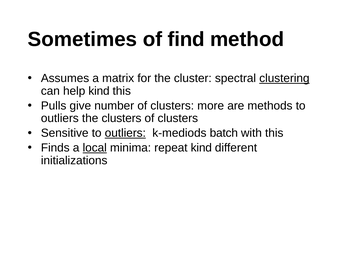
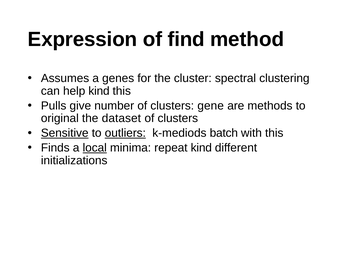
Sometimes: Sometimes -> Expression
matrix: matrix -> genes
clustering underline: present -> none
more: more -> gene
outliers at (60, 118): outliers -> original
the clusters: clusters -> dataset
Sensitive underline: none -> present
